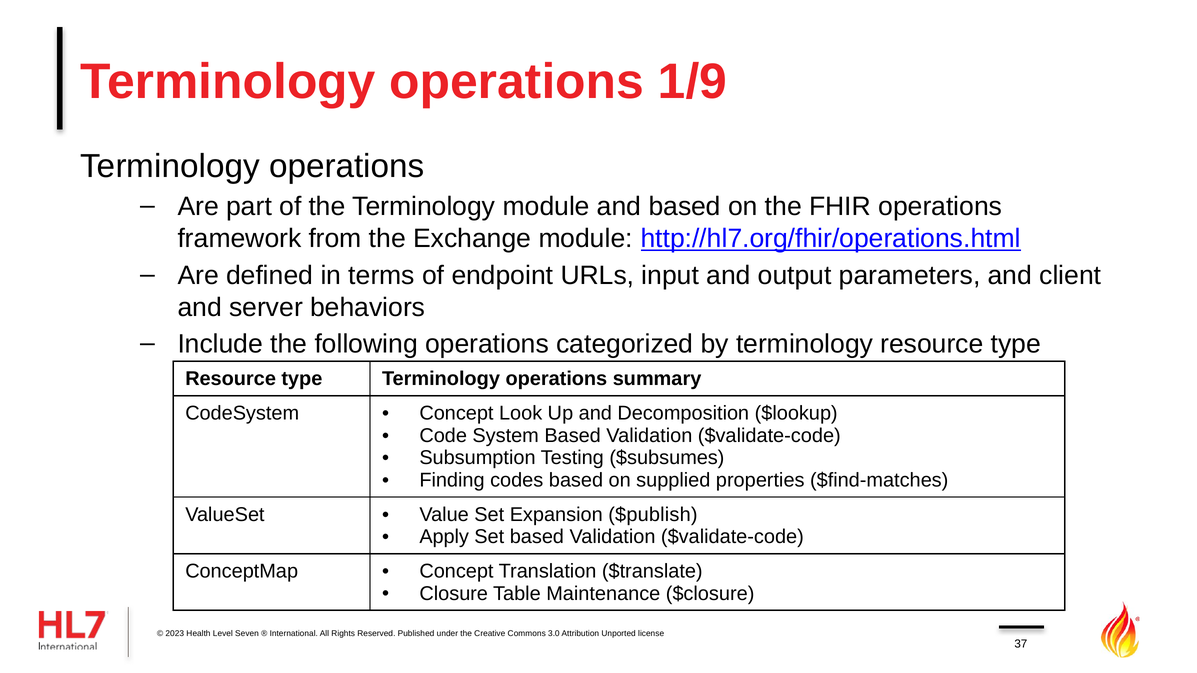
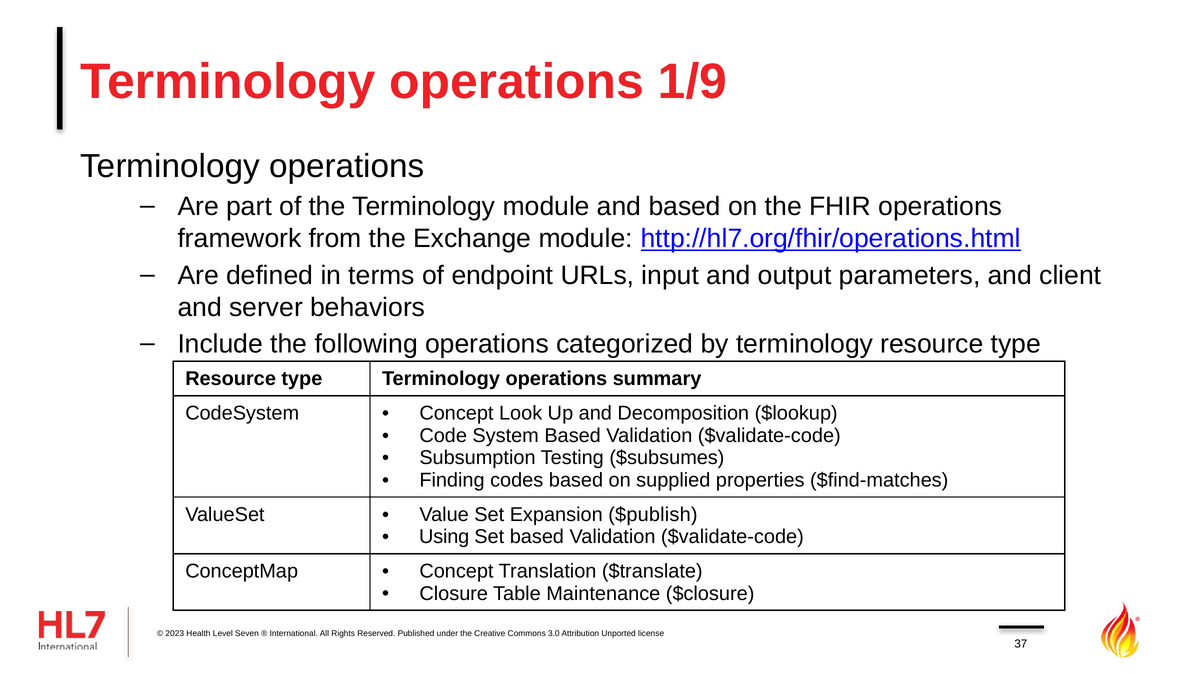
Apply: Apply -> Using
